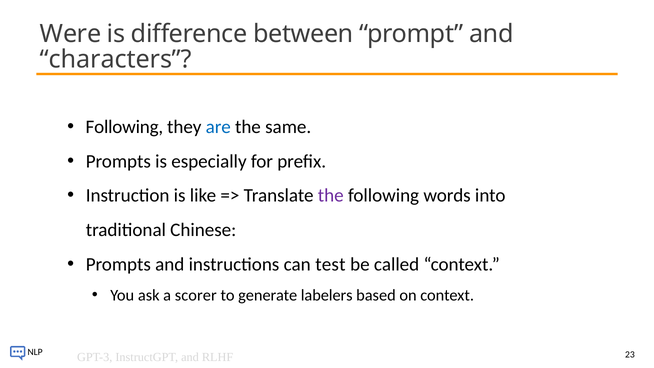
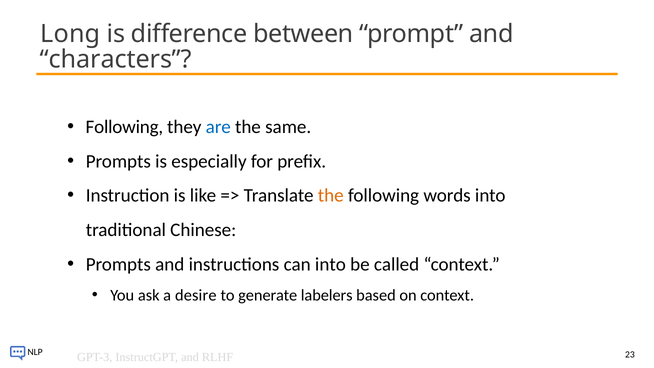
Were: Were -> Long
the at (331, 196) colour: purple -> orange
can test: test -> into
scorer: scorer -> desire
